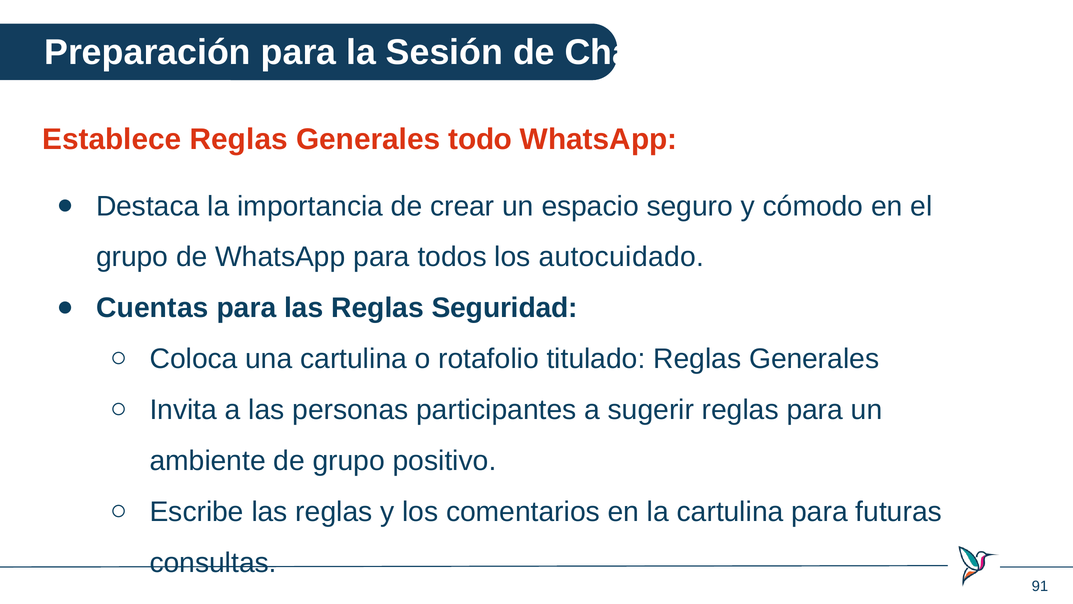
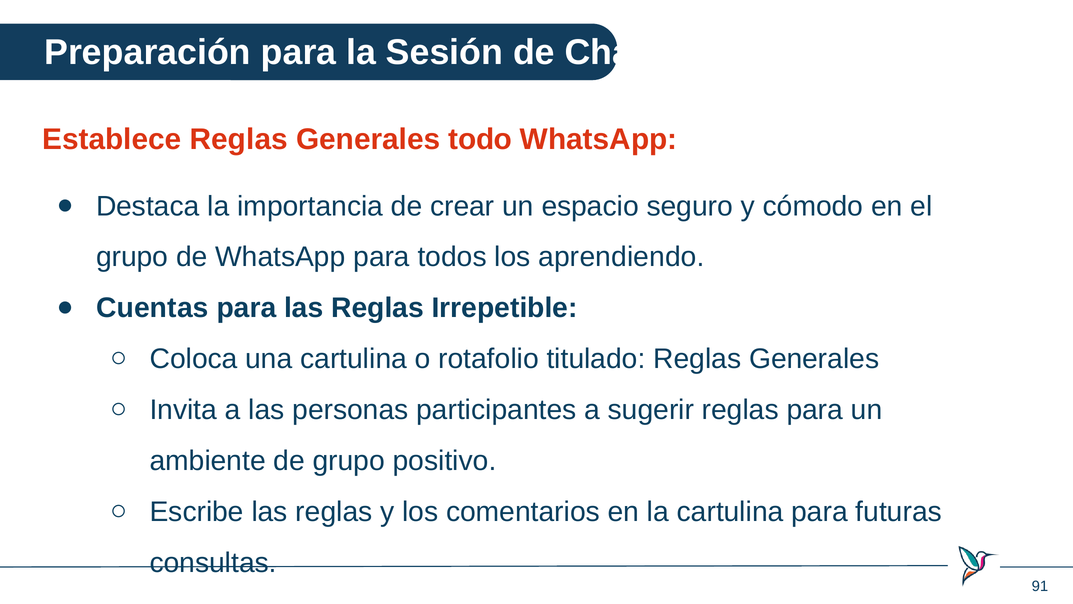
autocuidado: autocuidado -> aprendiendo
Seguridad: Seguridad -> Irrepetible
